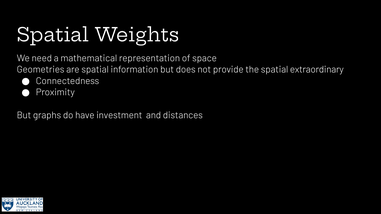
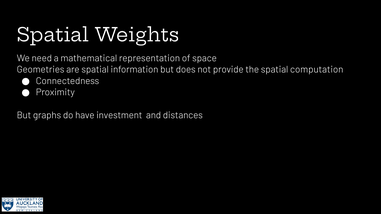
extraordinary: extraordinary -> computation
